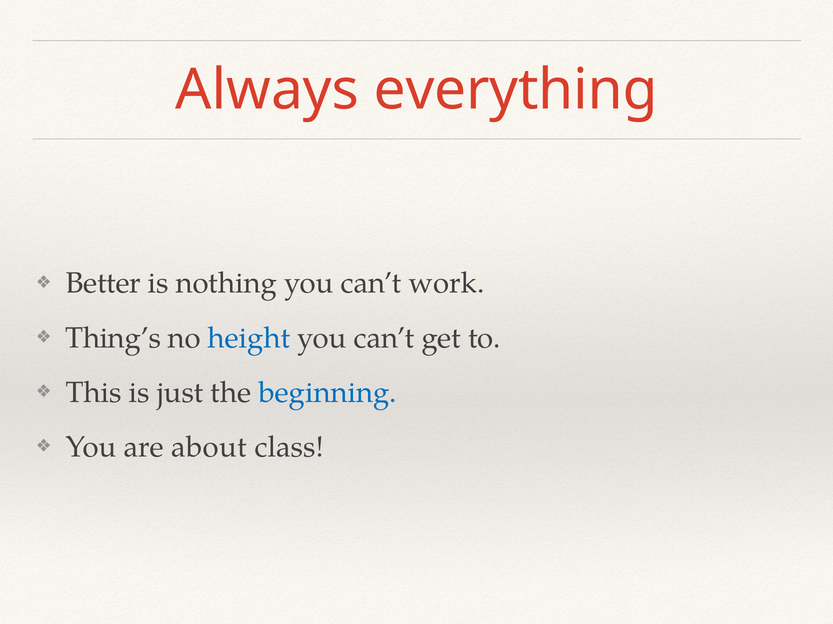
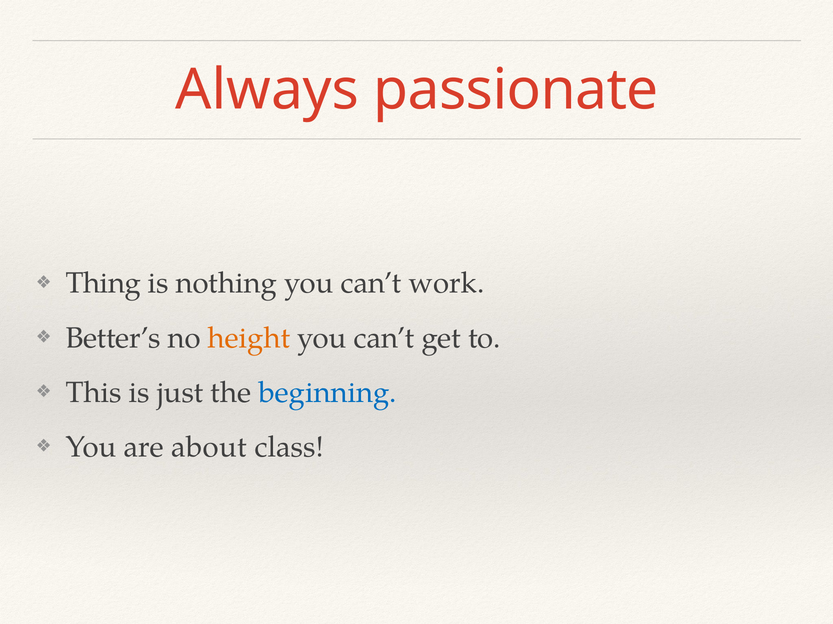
everything: everything -> passionate
Better: Better -> Thing
Thing’s: Thing’s -> Better’s
height colour: blue -> orange
